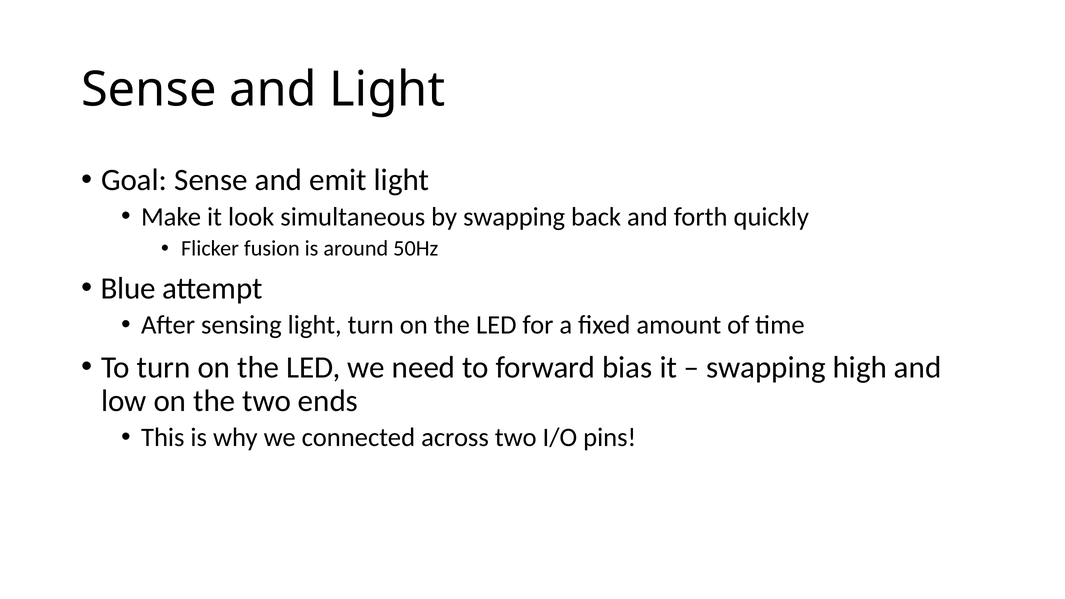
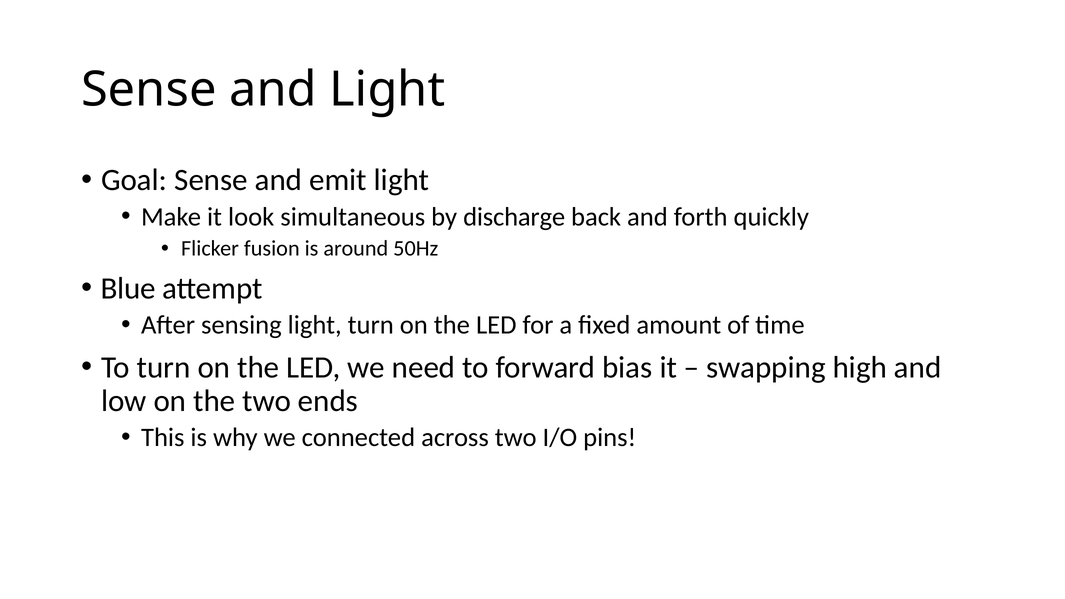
by swapping: swapping -> discharge
